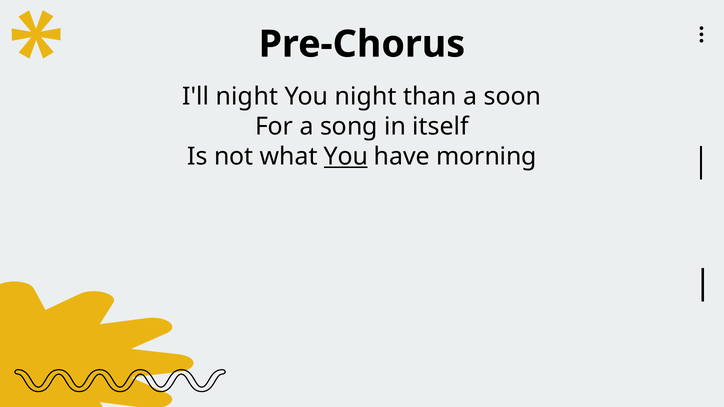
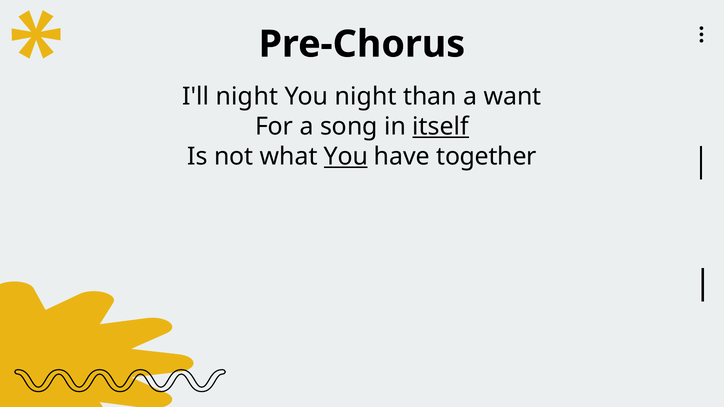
soon: soon -> want
itself underline: none -> present
morning: morning -> together
